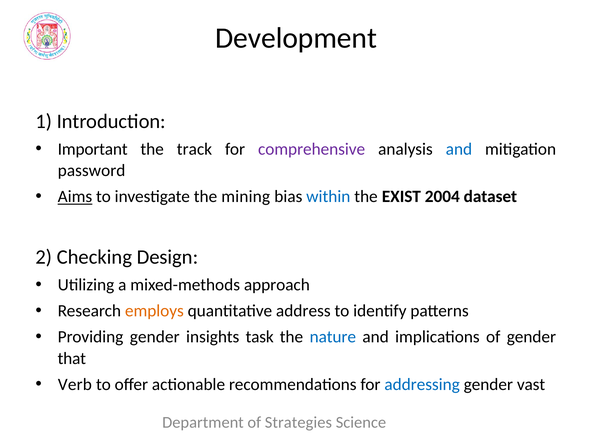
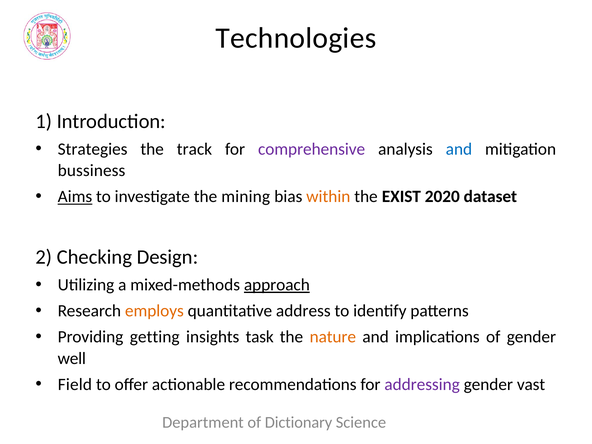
Development: Development -> Technologies
Important: Important -> Strategies
password: password -> bussiness
within colour: blue -> orange
2004: 2004 -> 2020
approach underline: none -> present
Providing gender: gender -> getting
nature colour: blue -> orange
that: that -> well
Verb: Verb -> Field
addressing colour: blue -> purple
Strategies: Strategies -> Dictionary
